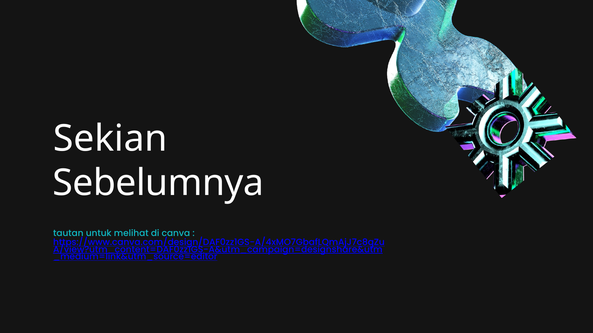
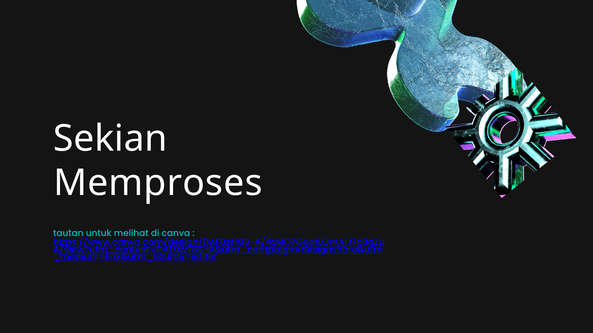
Sebelumnya: Sebelumnya -> Memproses
